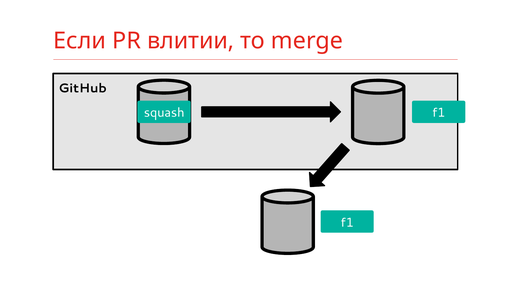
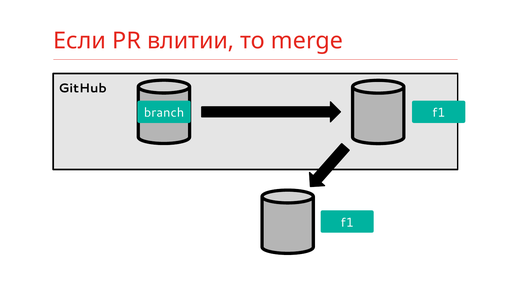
squash: squash -> branch
